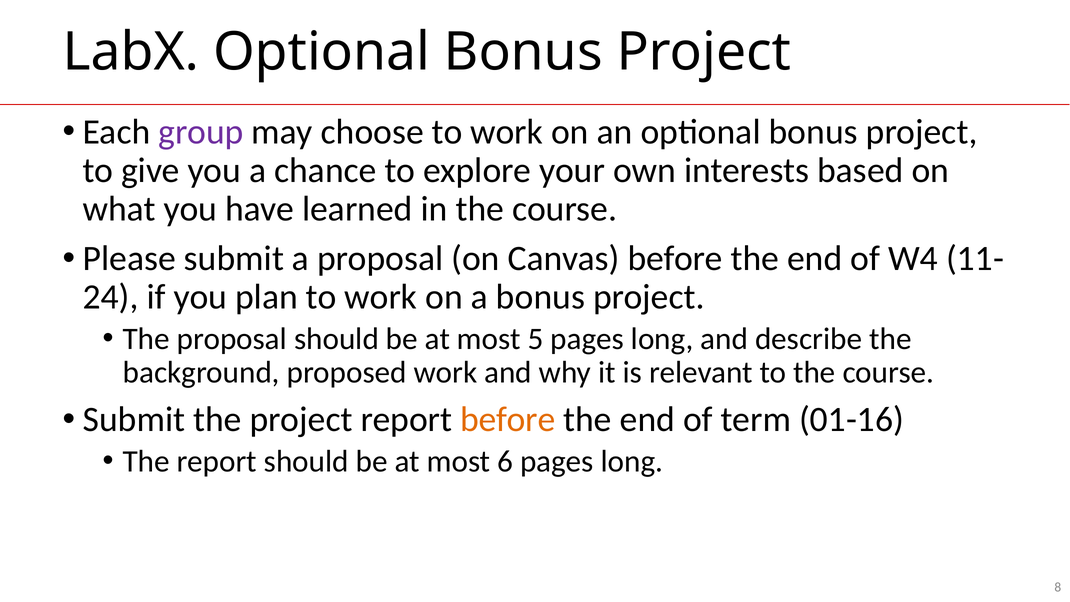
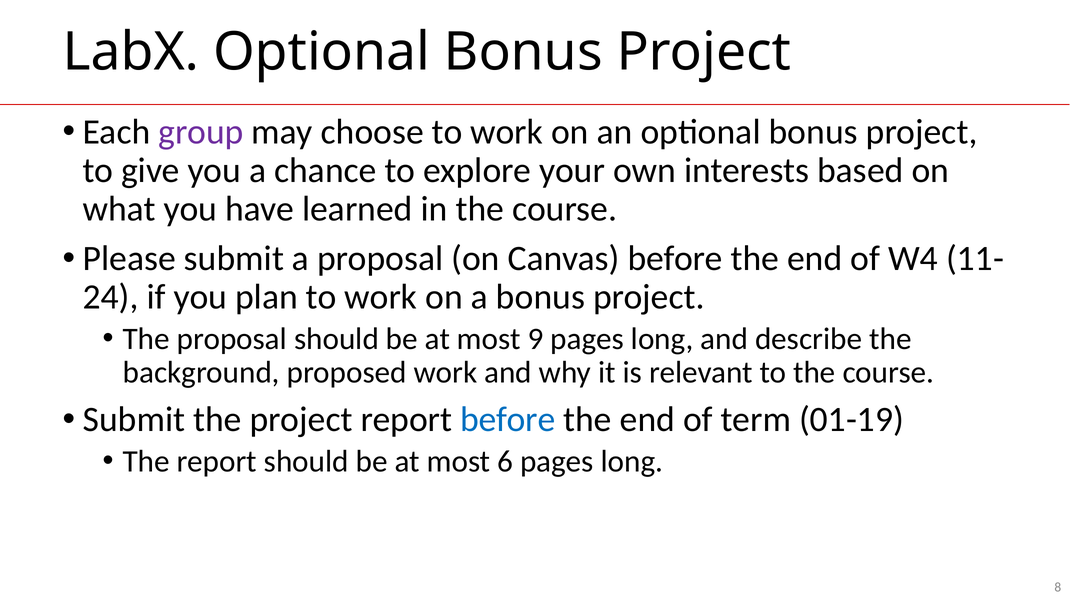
5: 5 -> 9
before at (508, 420) colour: orange -> blue
01-16: 01-16 -> 01-19
